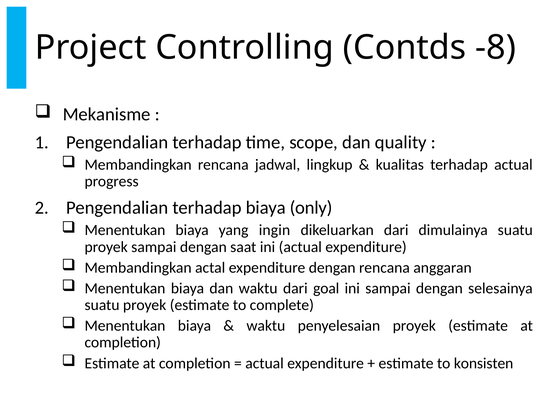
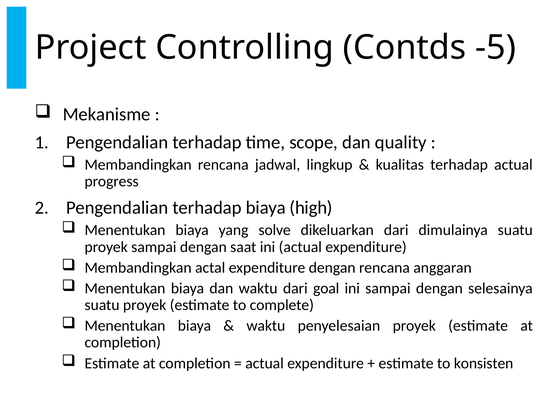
-8: -8 -> -5
only: only -> high
ingin: ingin -> solve
